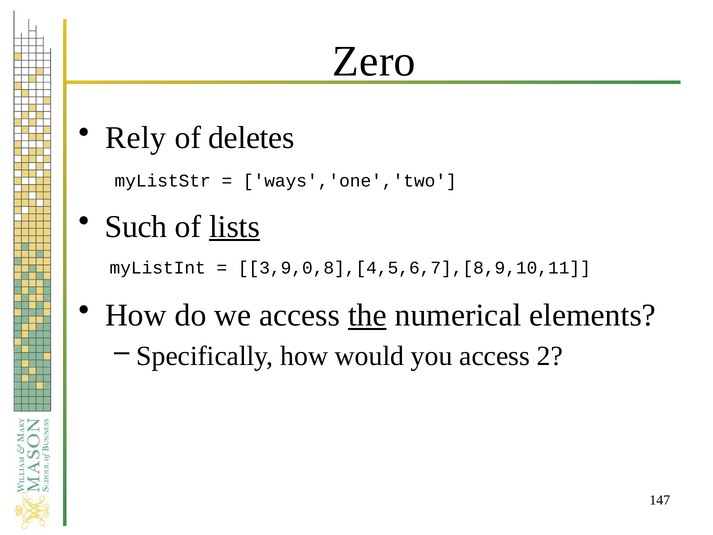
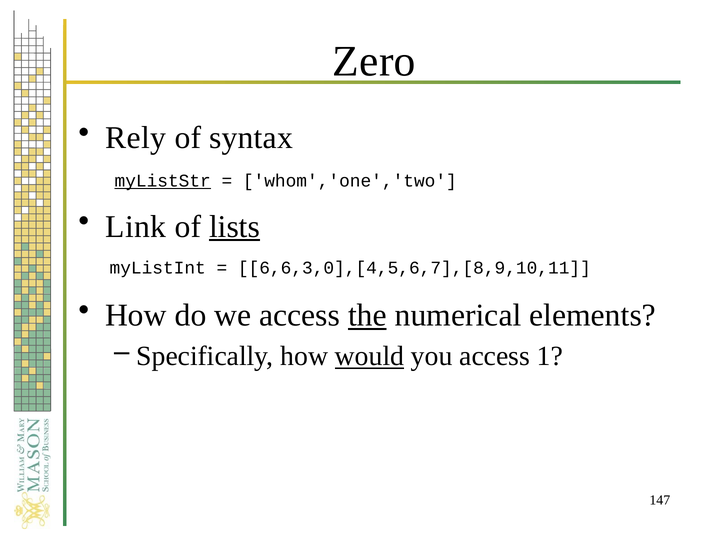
deletes: deletes -> syntax
myListStr underline: none -> present
ways','one','two: ways','one','two -> whom','one','two
Such: Such -> Link
3,9,0,8],[4,5,6,7],[8,9,10,11: 3,9,0,8],[4,5,6,7],[8,9,10,11 -> 6,6,3,0],[4,5,6,7],[8,9,10,11
would underline: none -> present
2: 2 -> 1
